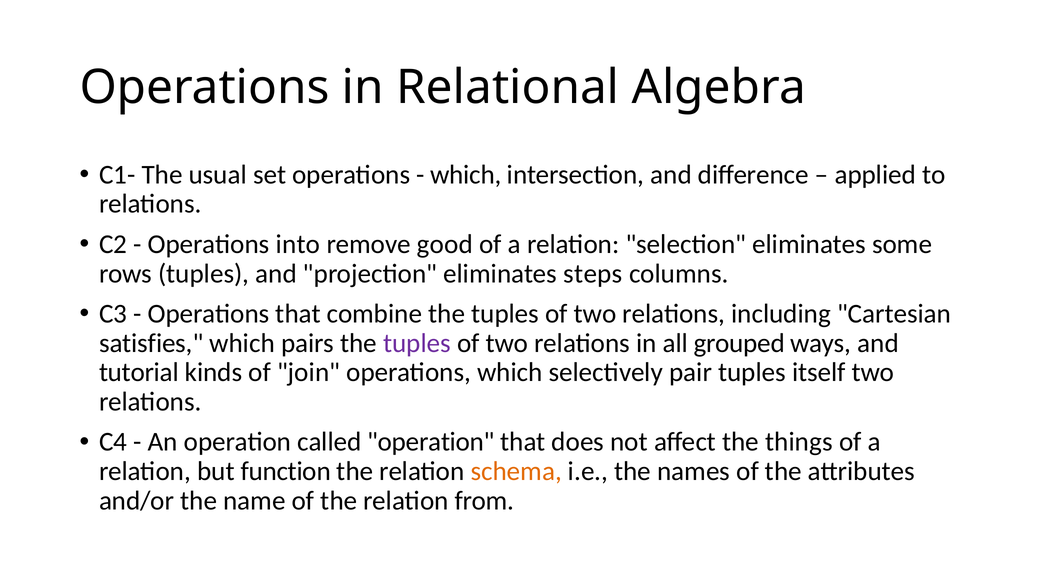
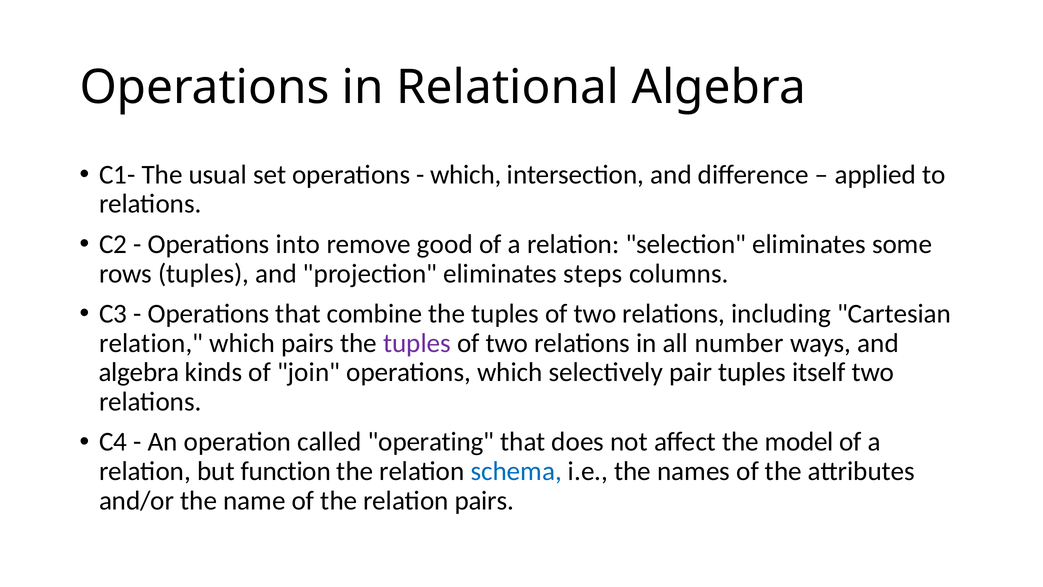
satisfies at (151, 343): satisfies -> relation
grouped: grouped -> number
tutorial at (139, 372): tutorial -> algebra
called operation: operation -> operating
things: things -> model
schema colour: orange -> blue
relation from: from -> pairs
